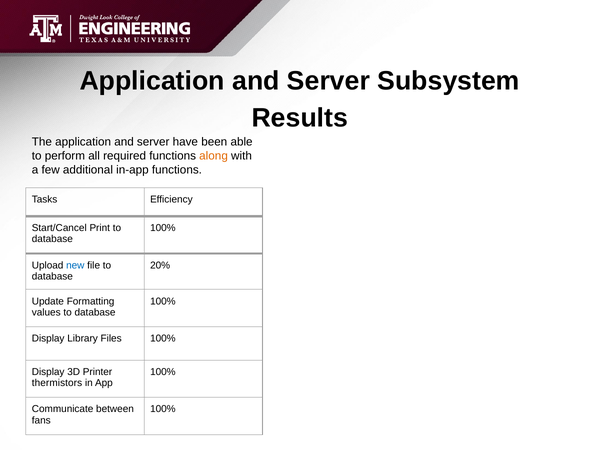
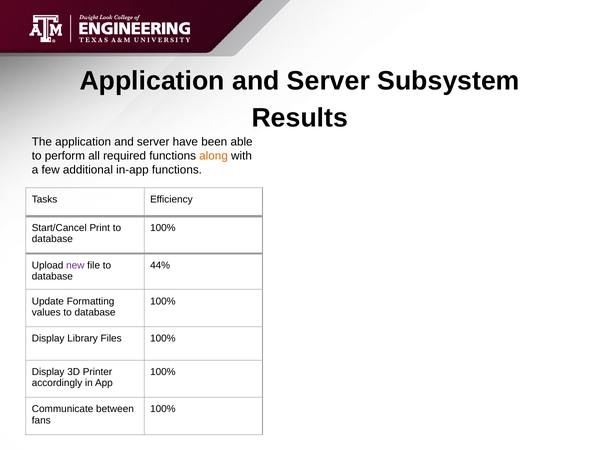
new colour: blue -> purple
20%: 20% -> 44%
thermistors: thermistors -> accordingly
